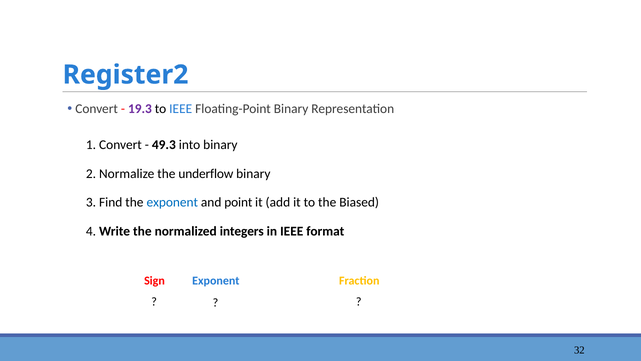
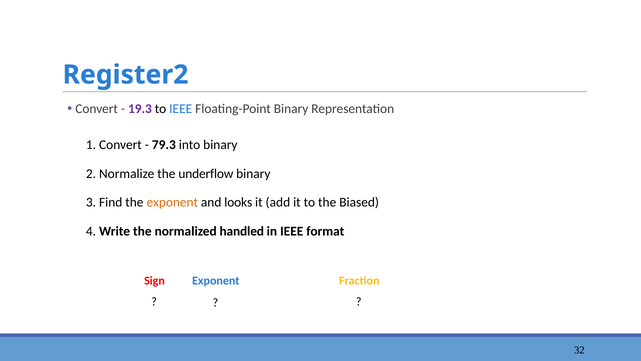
49.3: 49.3 -> 79.3
exponent at (172, 202) colour: blue -> orange
point: point -> looks
integers: integers -> handled
